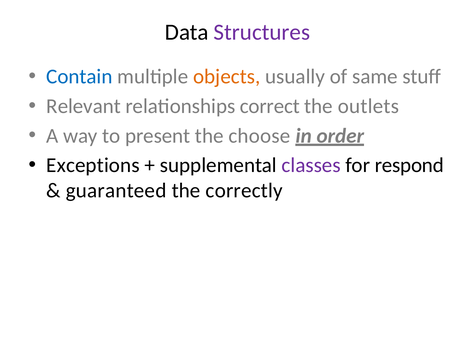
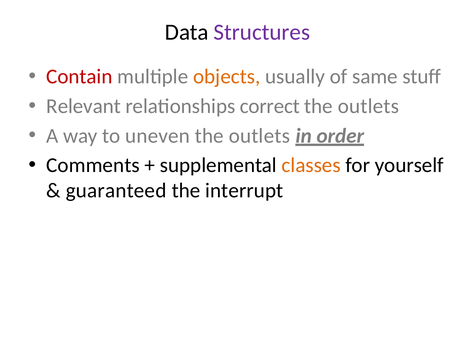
Contain colour: blue -> red
present: present -> uneven
choose at (259, 136): choose -> outlets
Exceptions: Exceptions -> Comments
classes colour: purple -> orange
respond: respond -> yourself
correctly: correctly -> interrupt
